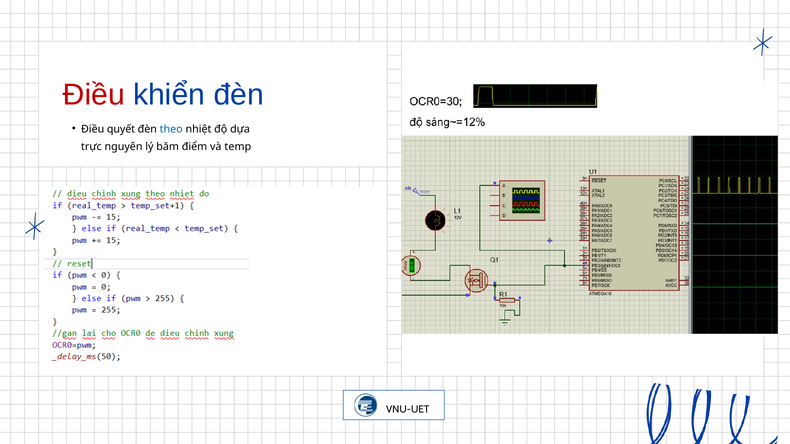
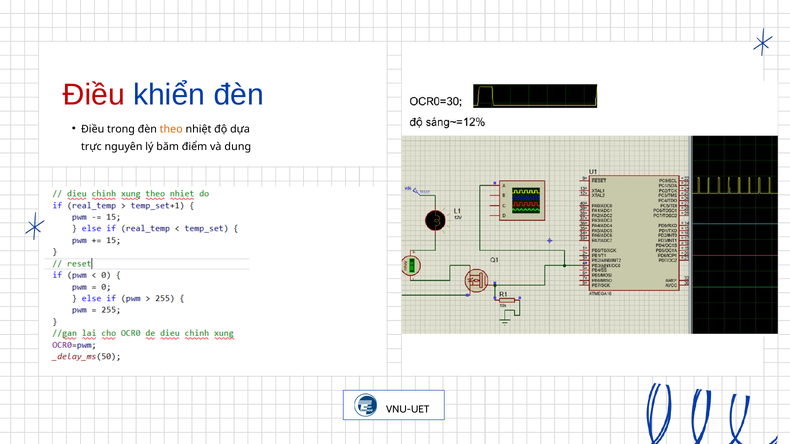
quyết: quyết -> trong
theo colour: blue -> orange
temp: temp -> dung
